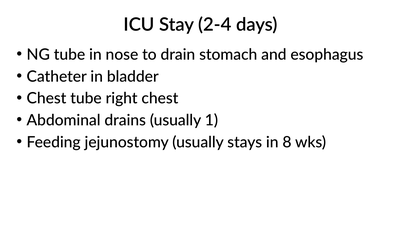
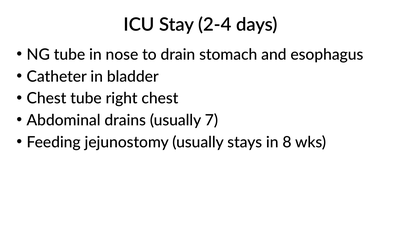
1: 1 -> 7
